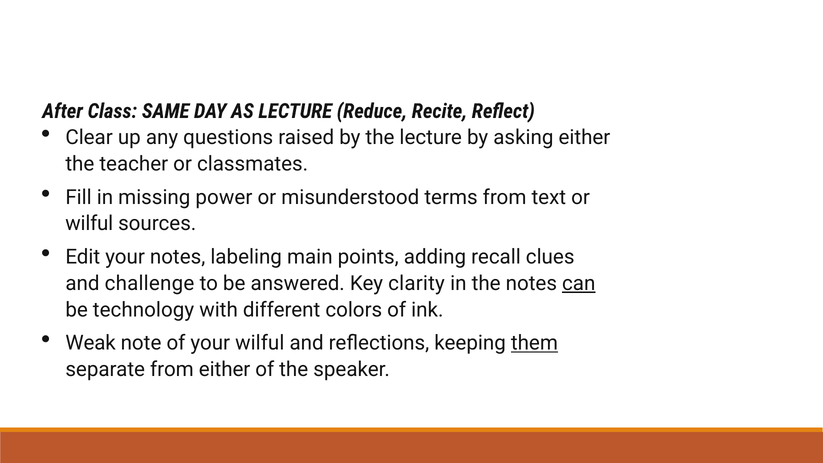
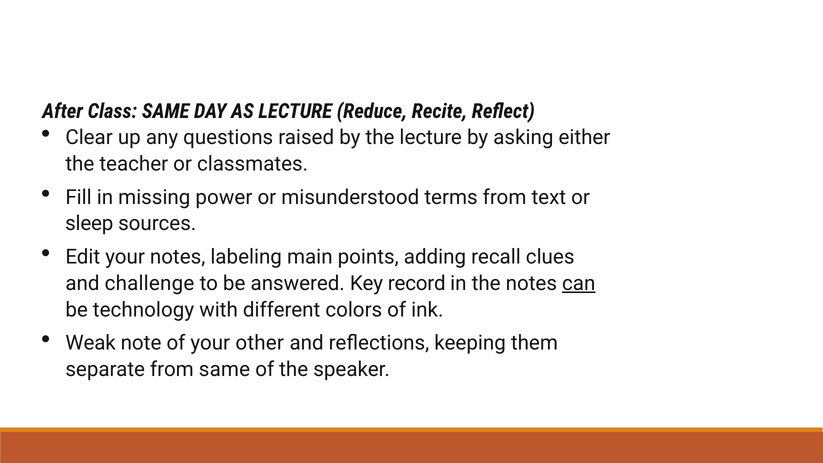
wilful at (89, 224): wilful -> sleep
clarity: clarity -> record
your wilful: wilful -> other
them underline: present -> none
from either: either -> same
